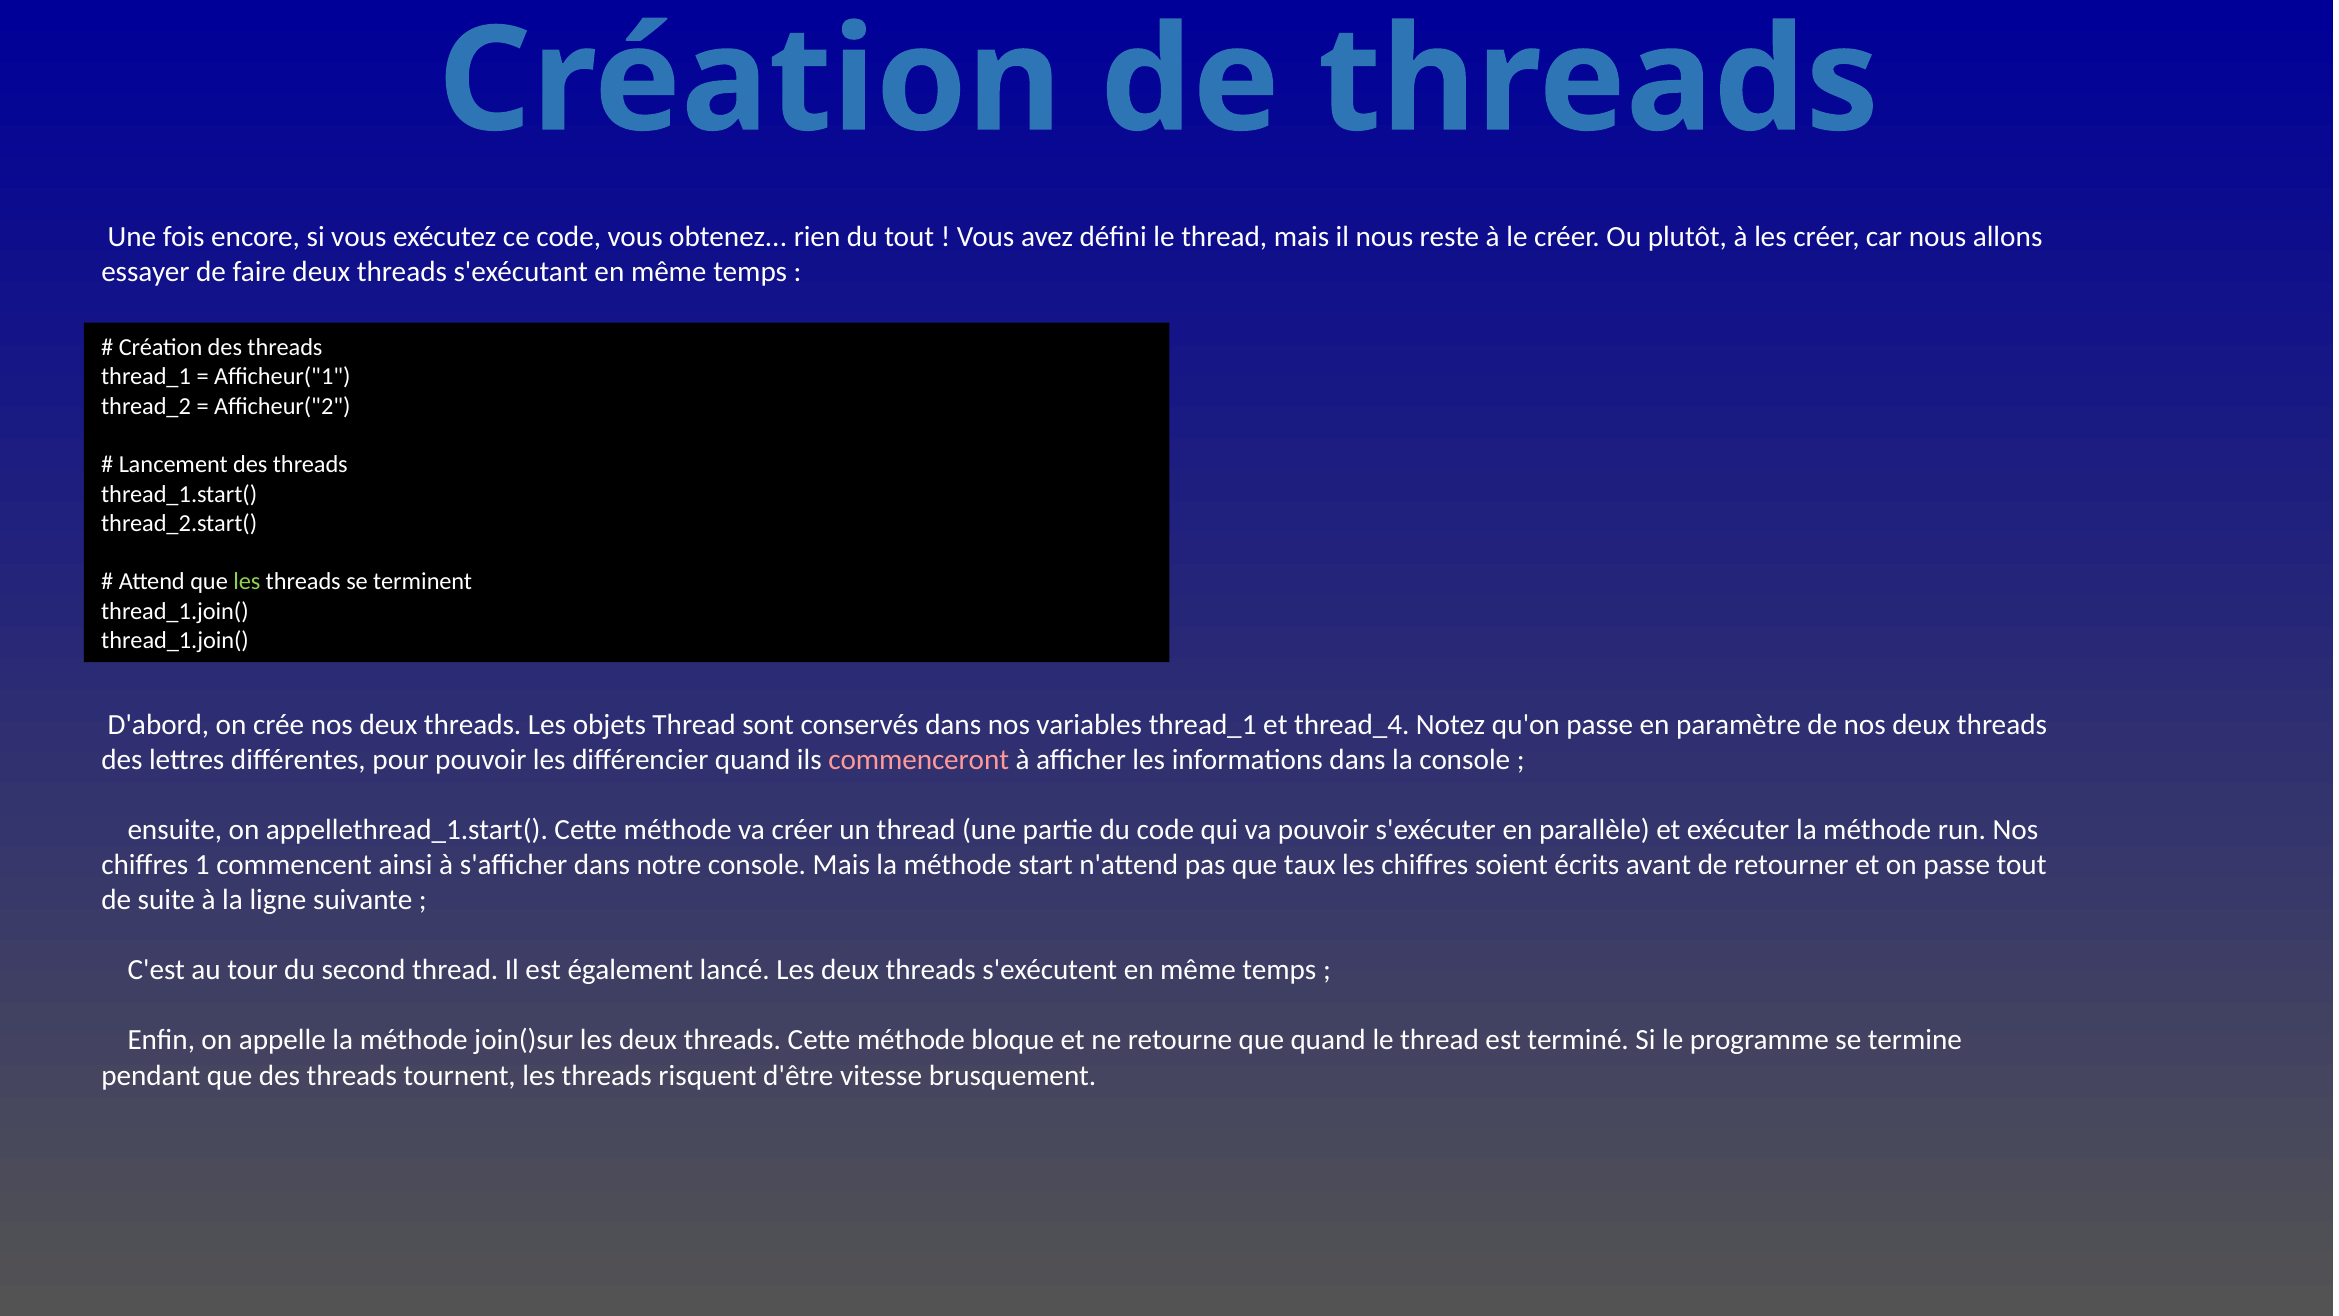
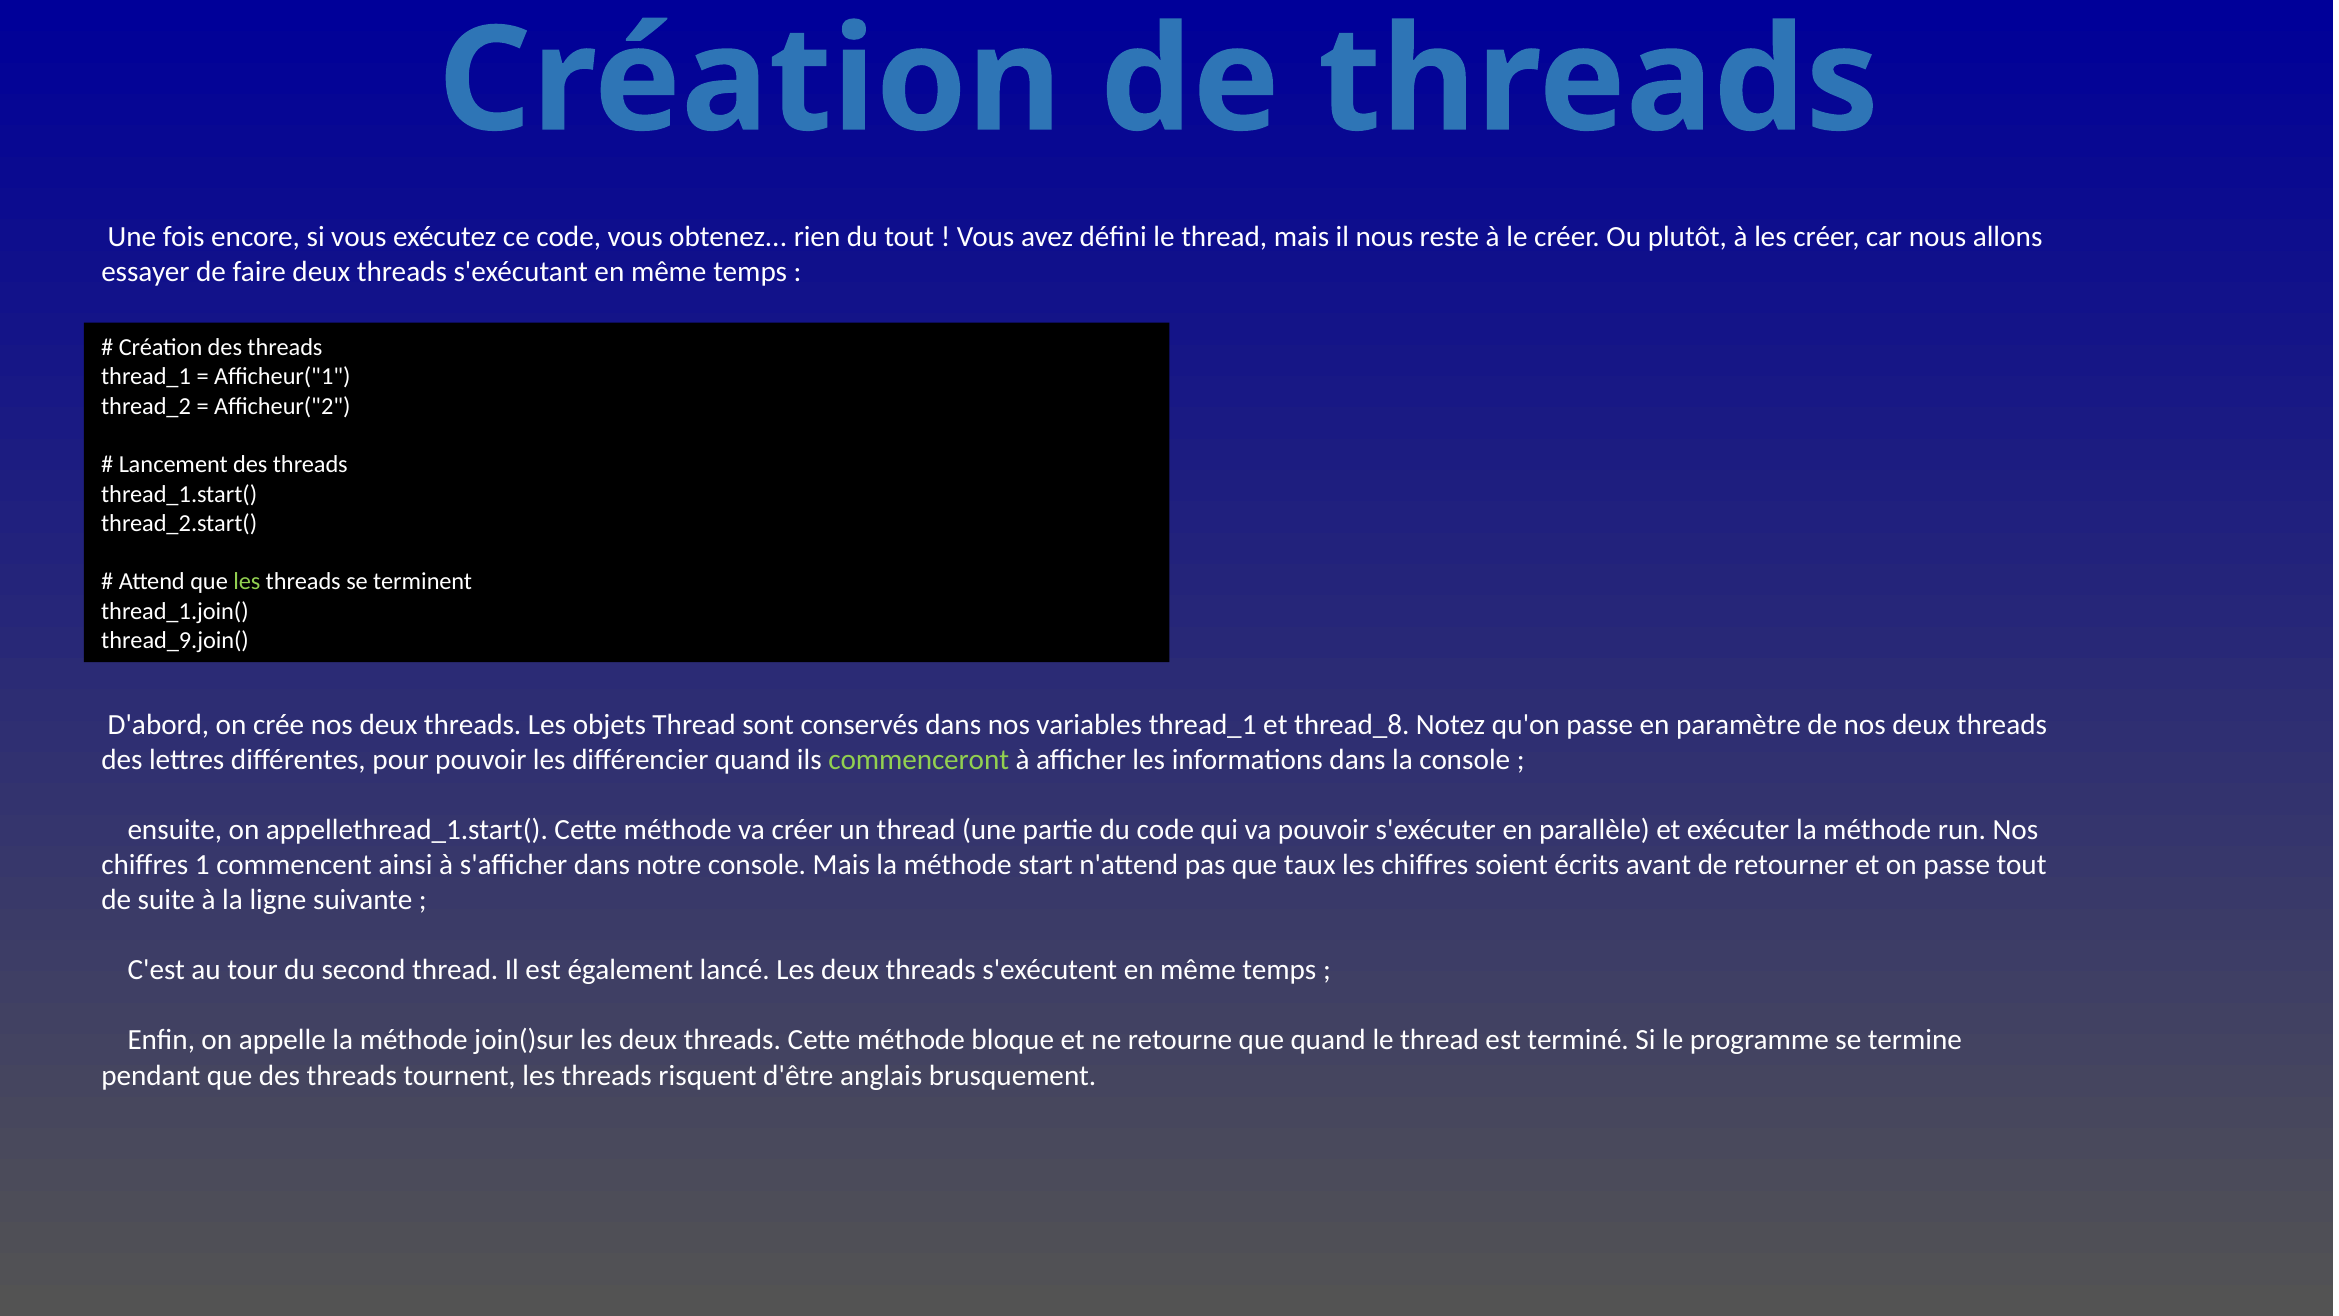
thread_1.join( at (175, 640): thread_1.join( -> thread_9.join(
thread_4: thread_4 -> thread_8
commenceront colour: pink -> light green
vitesse: vitesse -> anglais
